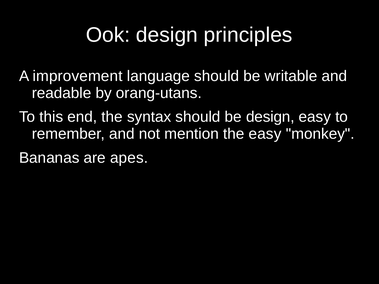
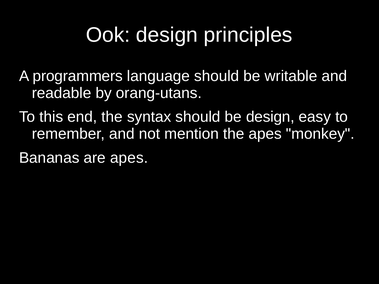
improvement: improvement -> programmers
the easy: easy -> apes
